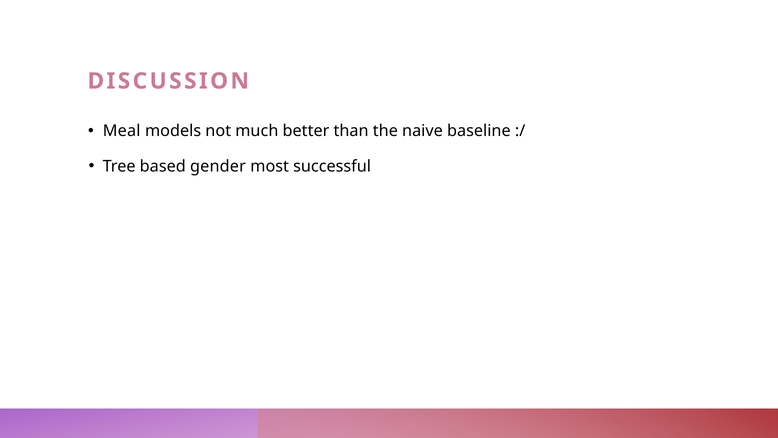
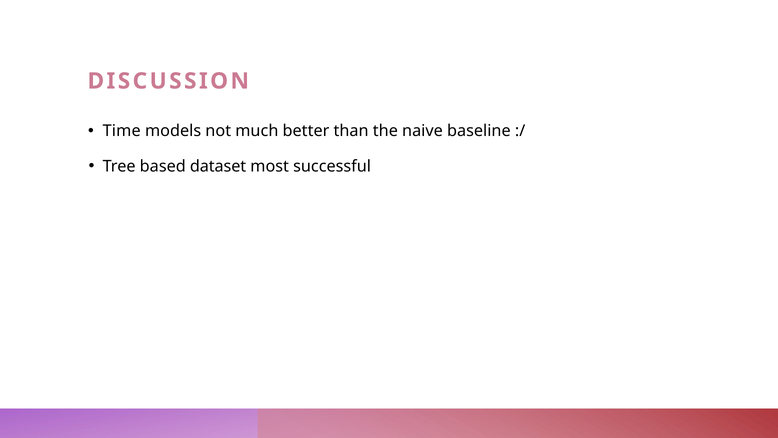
Meal: Meal -> Time
gender: gender -> dataset
